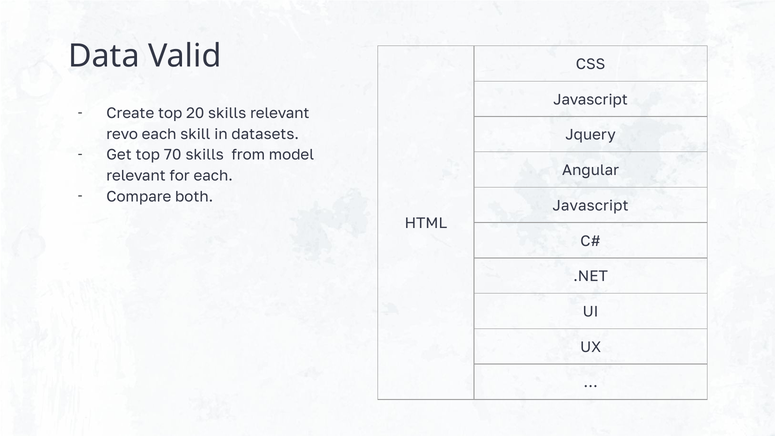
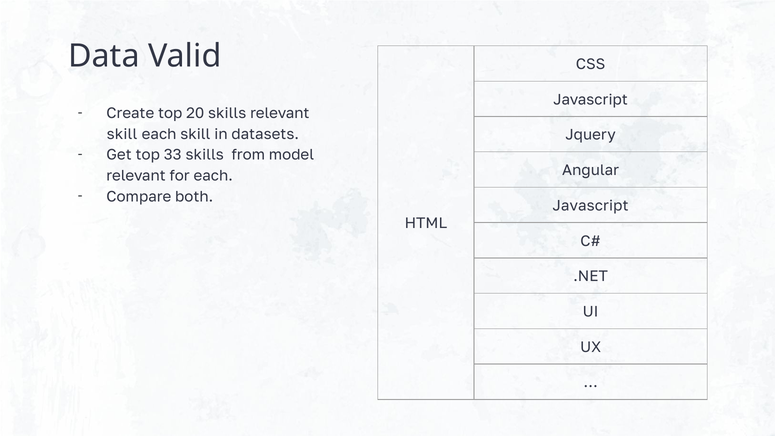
revo at (122, 134): revo -> skill
70: 70 -> 33
